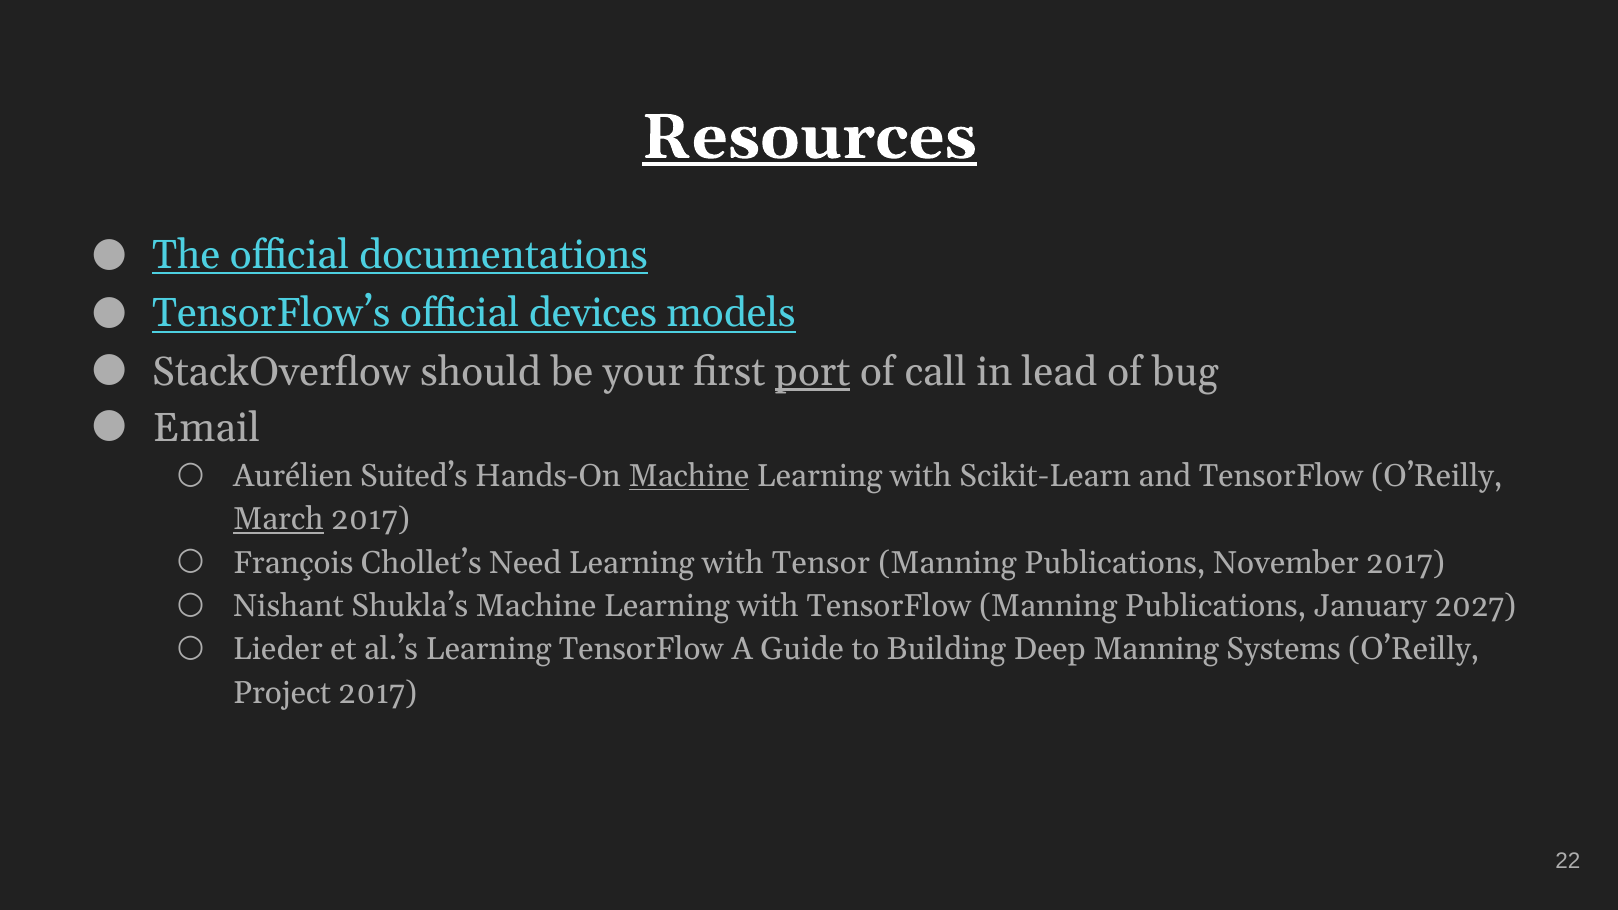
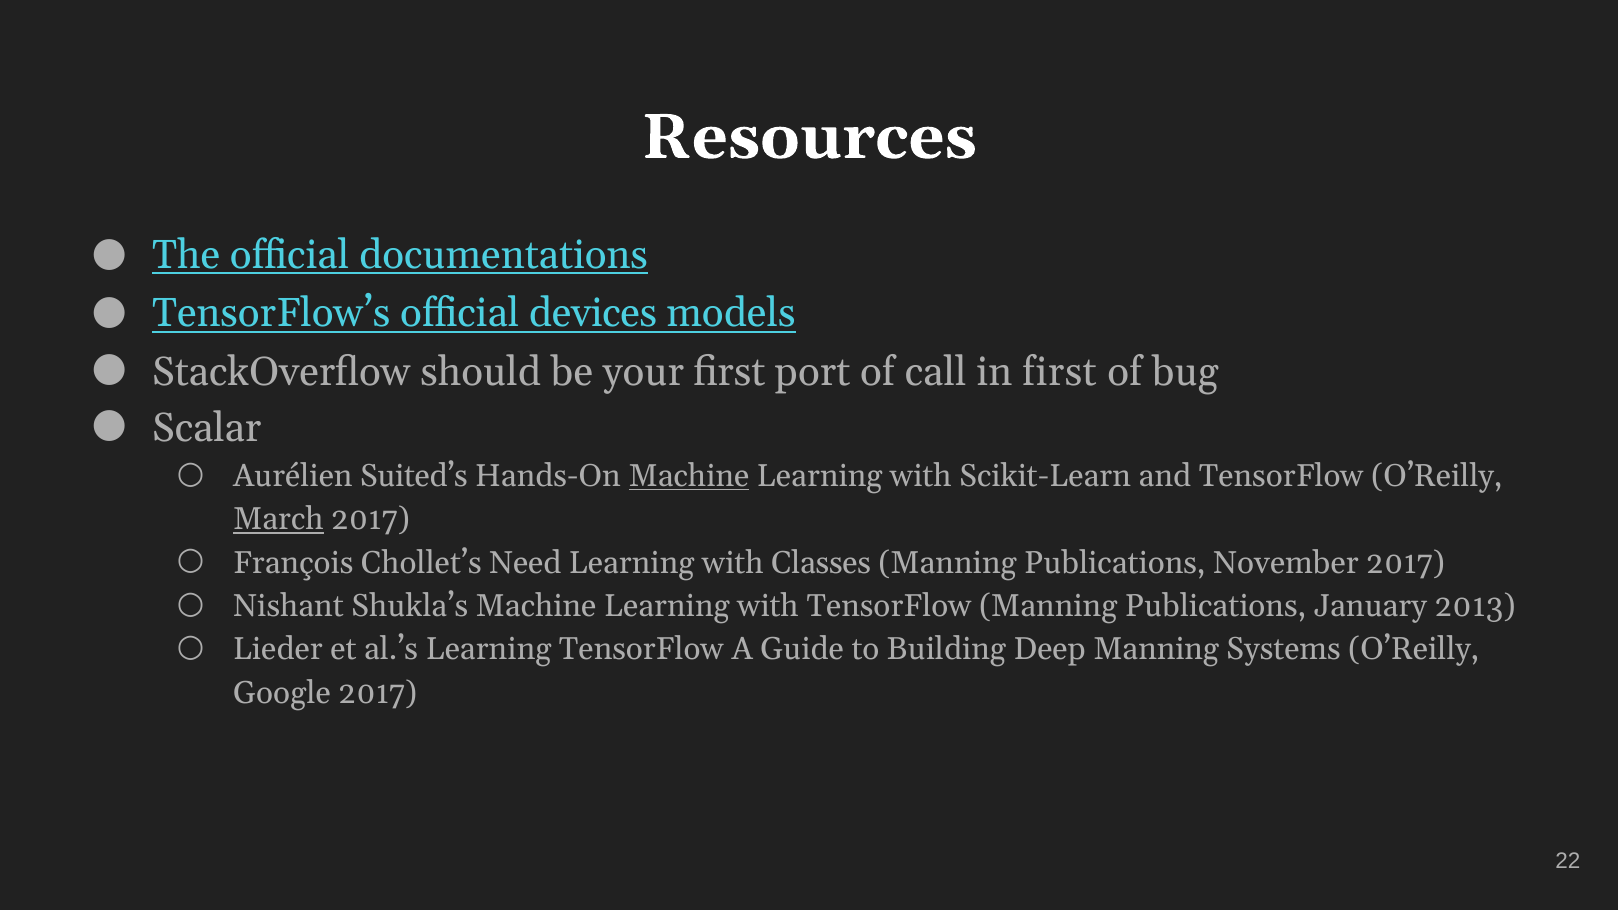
Resources underline: present -> none
port underline: present -> none
in lead: lead -> first
Email: Email -> Scalar
Tensor: Tensor -> Classes
2027: 2027 -> 2013
Project: Project -> Google
